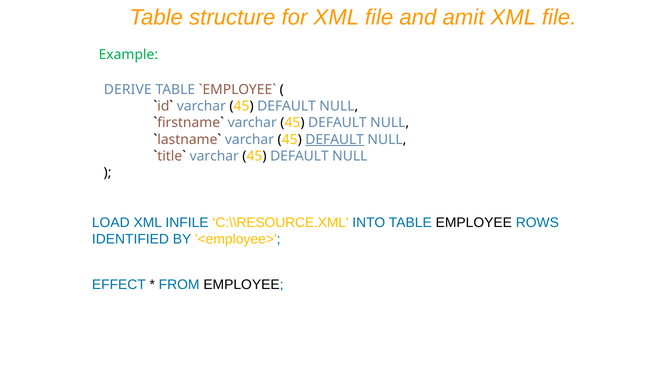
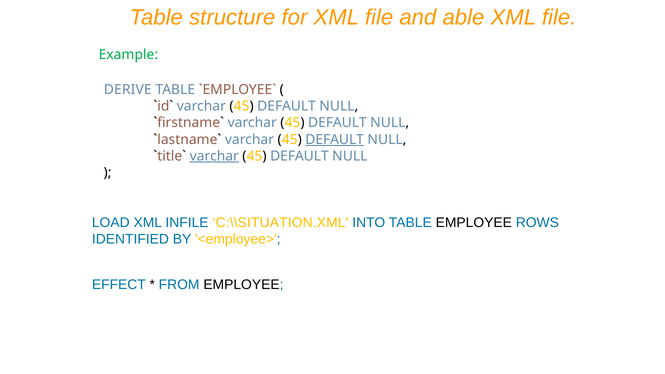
amit: amit -> able
varchar at (214, 156) underline: none -> present
C:\\RESOURCE.XML: C:\\RESOURCE.XML -> C:\\SITUATION.XML
